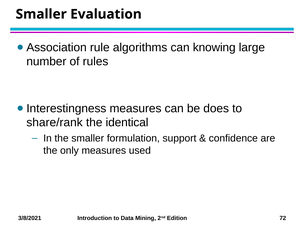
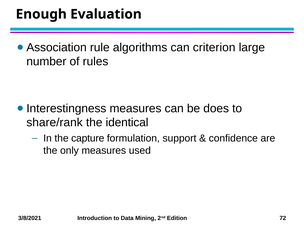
Smaller at (41, 14): Smaller -> Enough
knowing: knowing -> criterion
the smaller: smaller -> capture
